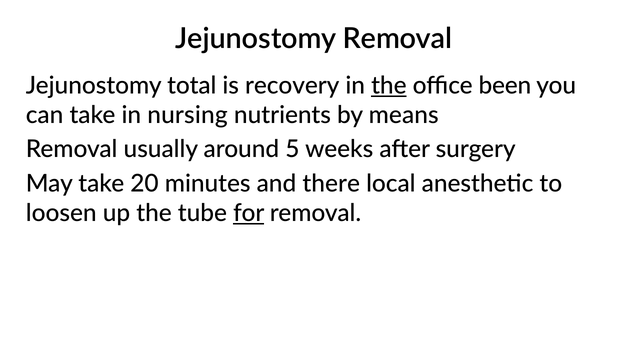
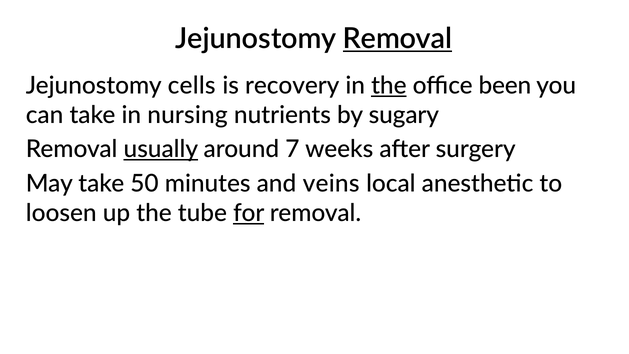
Removal at (397, 39) underline: none -> present
total: total -> cells
means: means -> sugary
usually underline: none -> present
5: 5 -> 7
20: 20 -> 50
there: there -> veins
